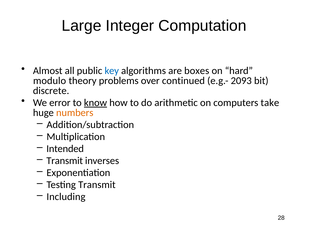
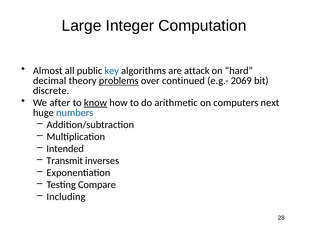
boxes: boxes -> attack
modulo: modulo -> decimal
problems underline: none -> present
2093: 2093 -> 2069
error: error -> after
take: take -> next
numbers colour: orange -> blue
Testing Transmit: Transmit -> Compare
